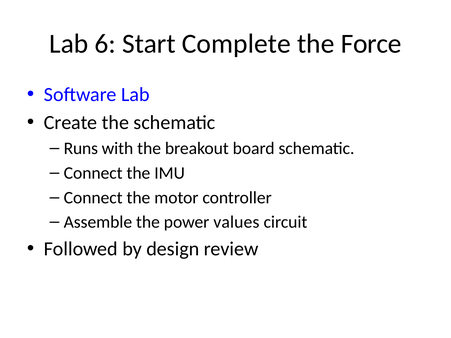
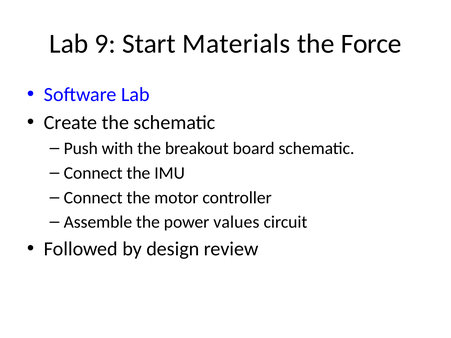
6: 6 -> 9
Complete: Complete -> Materials
Runs: Runs -> Push
